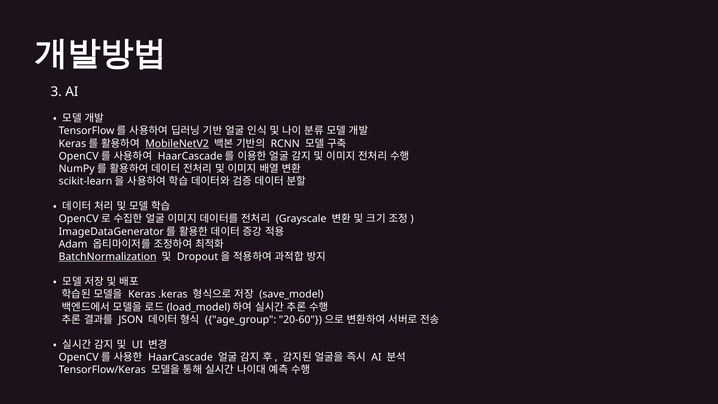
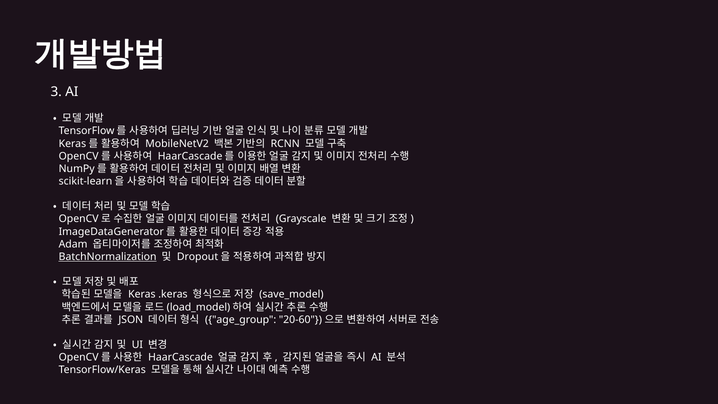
MobileNetV2 underline: present -> none
